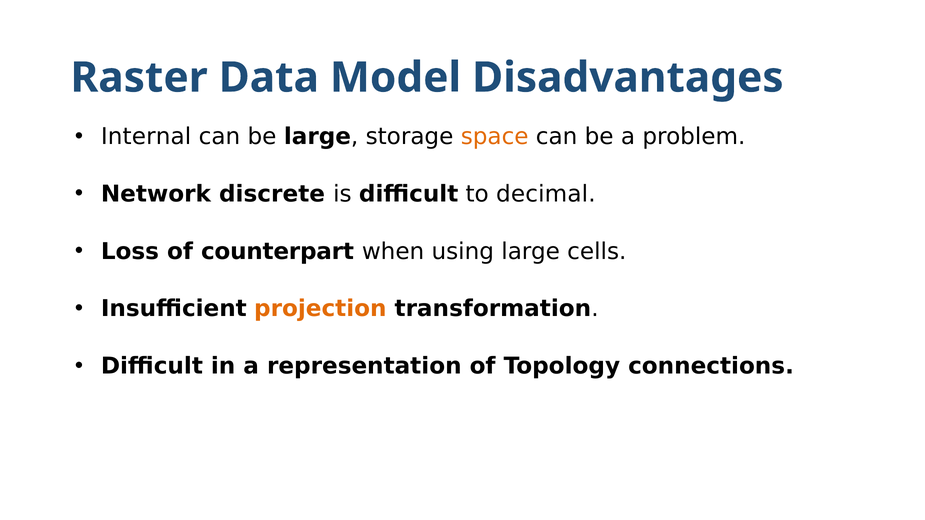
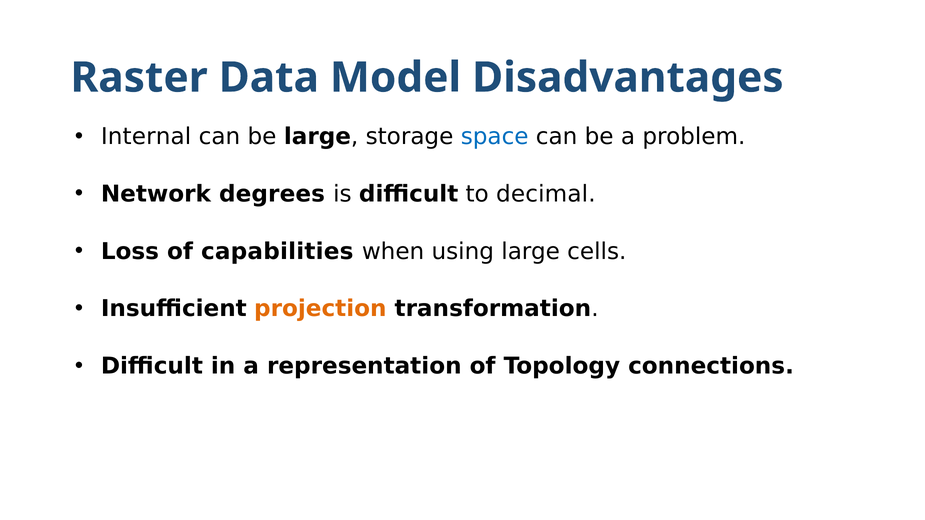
space colour: orange -> blue
discrete: discrete -> degrees
counterpart: counterpart -> capabilities
